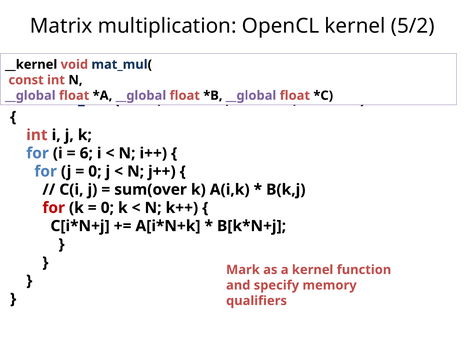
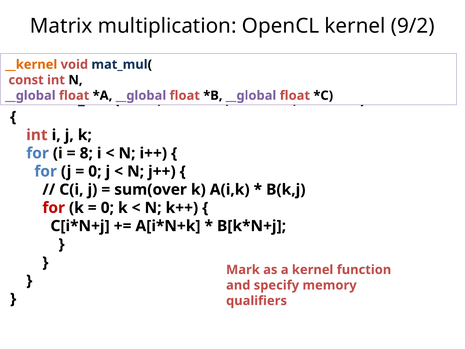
5/2: 5/2 -> 9/2
__kernel colour: black -> orange
6: 6 -> 8
